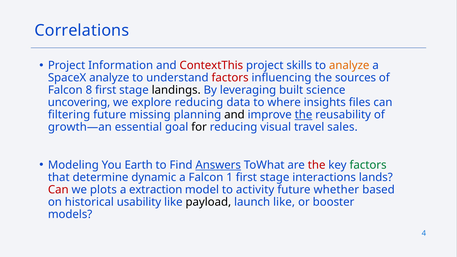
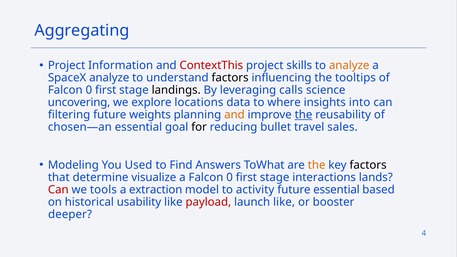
Correlations: Correlations -> Aggregating
factors at (230, 78) colour: red -> black
sources: sources -> tooltips
8 at (89, 90): 8 -> 0
built: built -> calls
explore reducing: reducing -> locations
files: files -> into
missing: missing -> weights
and at (234, 115) colour: black -> orange
growth—an: growth—an -> chosen—an
visual: visual -> bullet
Earth: Earth -> Used
Answers underline: present -> none
the at (317, 165) colour: red -> orange
factors at (368, 165) colour: green -> black
dynamic: dynamic -> visualize
a Falcon 1: 1 -> 0
plots: plots -> tools
future whether: whether -> essential
payload colour: black -> red
models: models -> deeper
